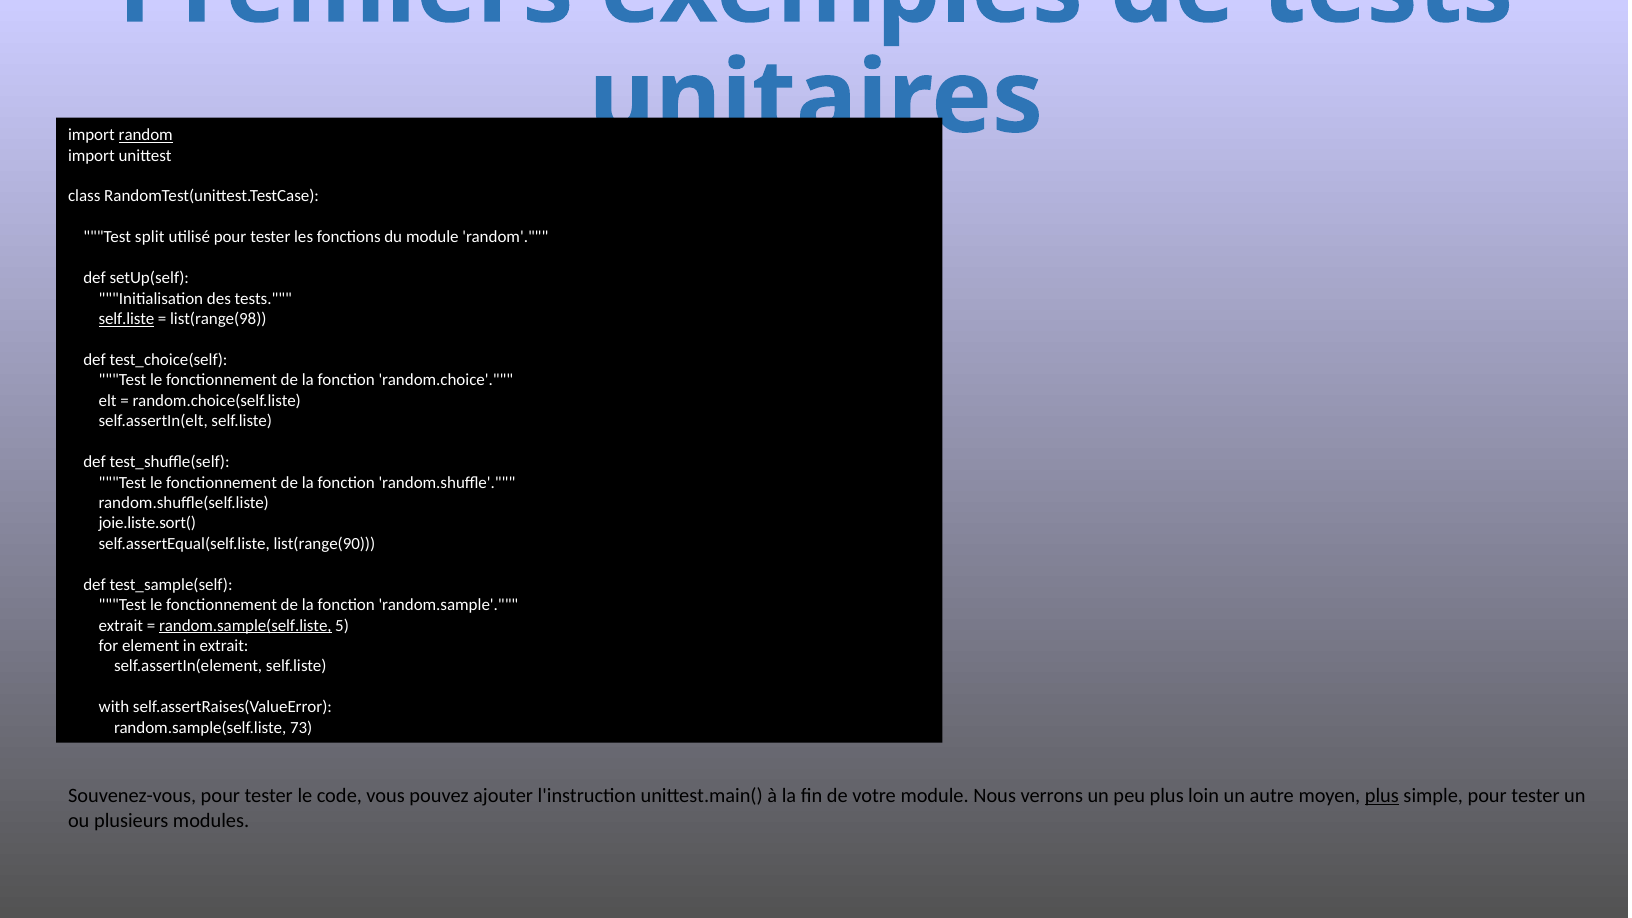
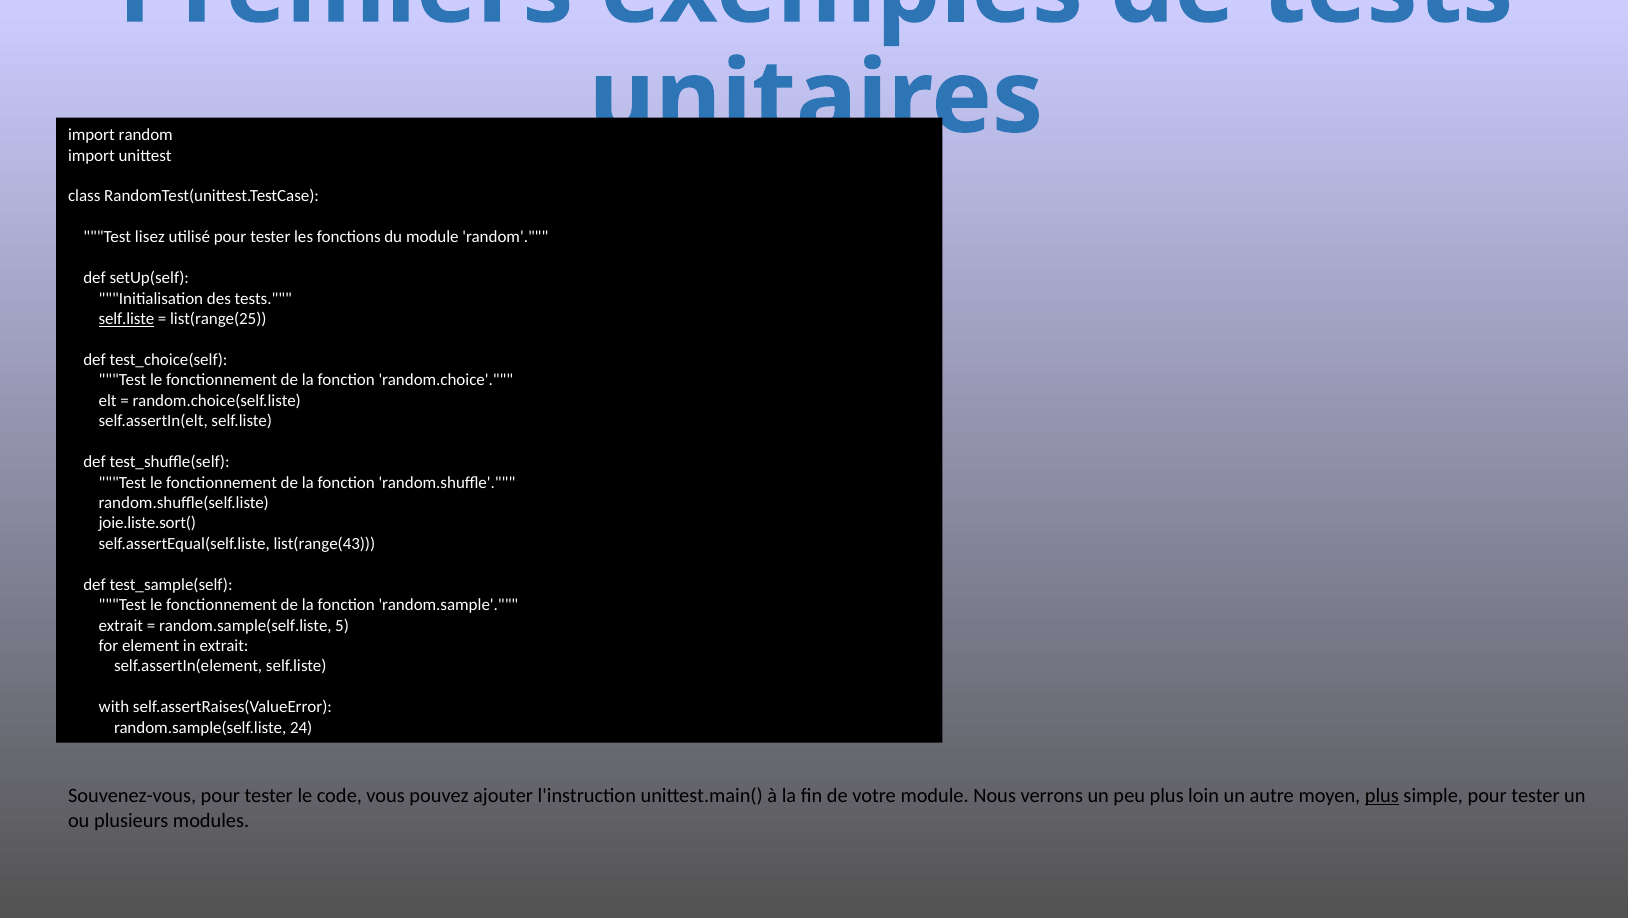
random at (146, 135) underline: present -> none
split: split -> lisez
list(range(98: list(range(98 -> list(range(25
list(range(90: list(range(90 -> list(range(43
random.sample(self.liste at (245, 625) underline: present -> none
73: 73 -> 24
